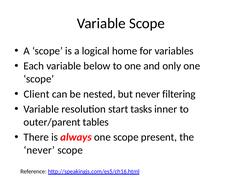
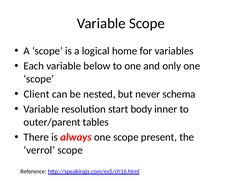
filtering: filtering -> schema
tasks: tasks -> body
never at (39, 150): never -> verrol
